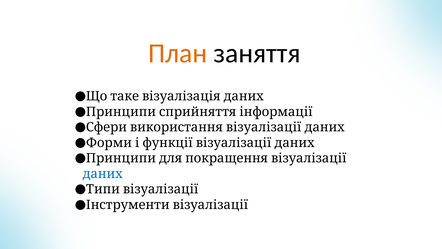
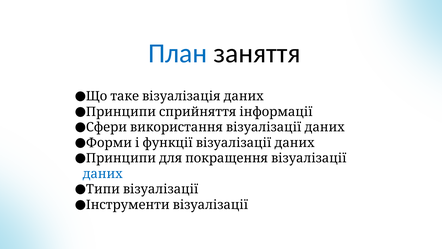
План colour: orange -> blue
